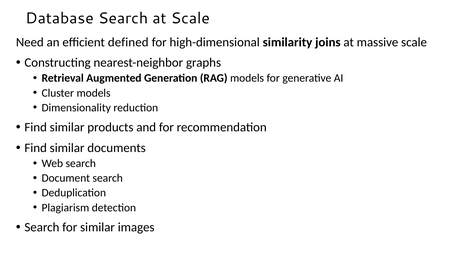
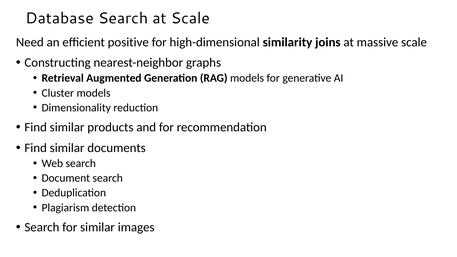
defined: defined -> positive
